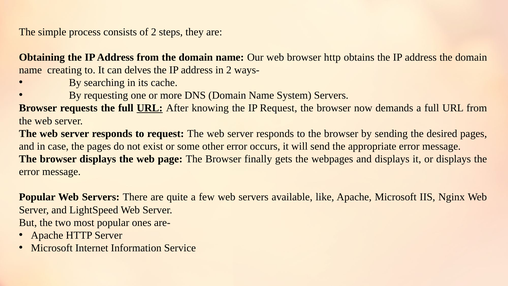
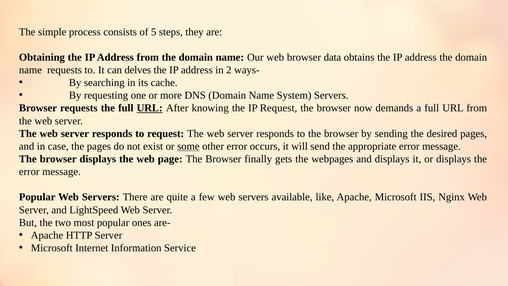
of 2: 2 -> 5
browser http: http -> data
name creating: creating -> requests
some underline: none -> present
